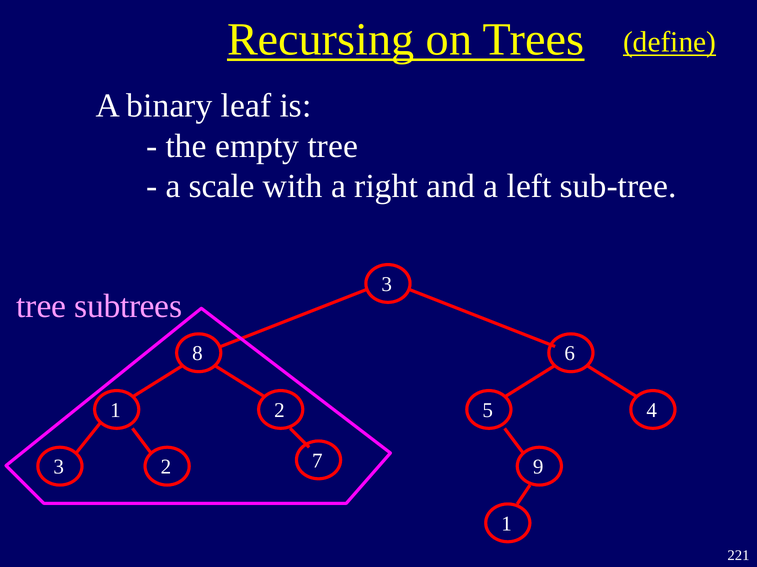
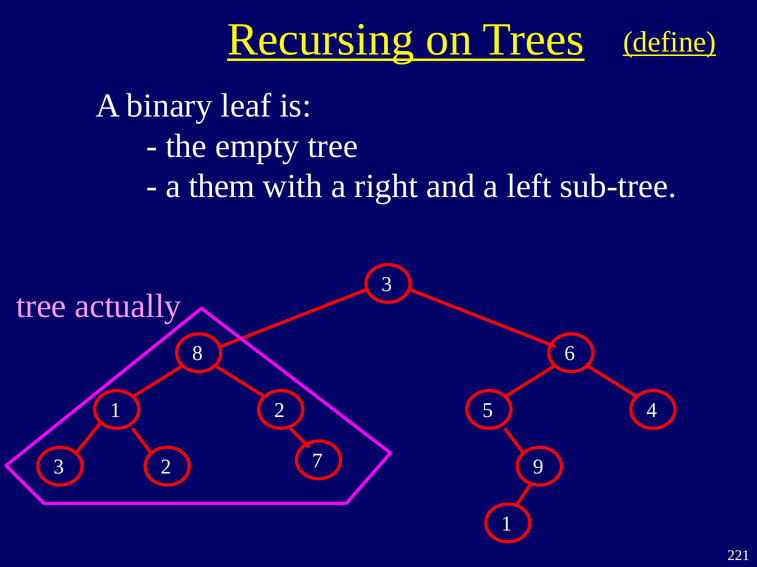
scale: scale -> them
subtrees: subtrees -> actually
